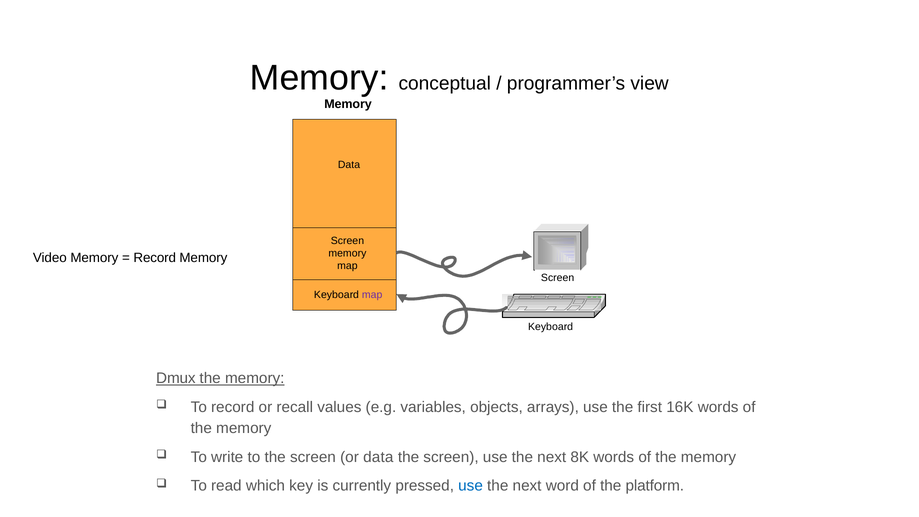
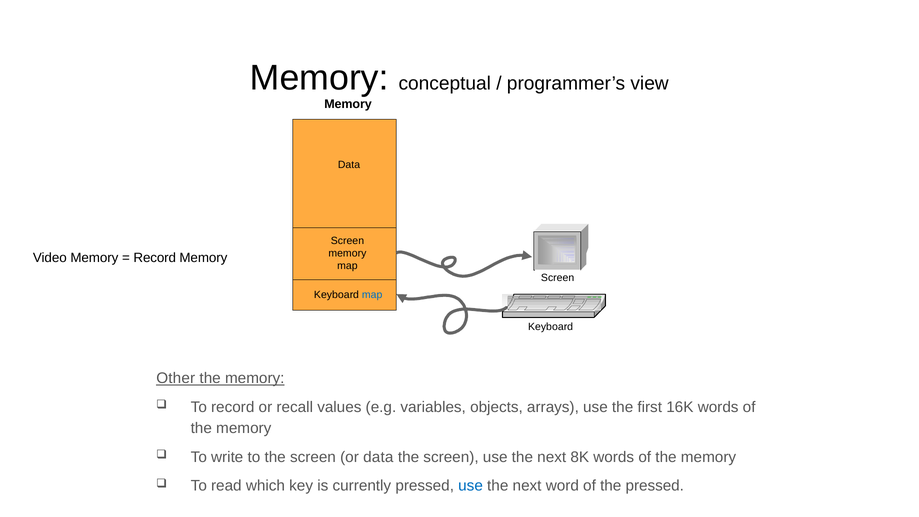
map at (372, 295) colour: purple -> blue
Dmux: Dmux -> Other
the platform: platform -> pressed
